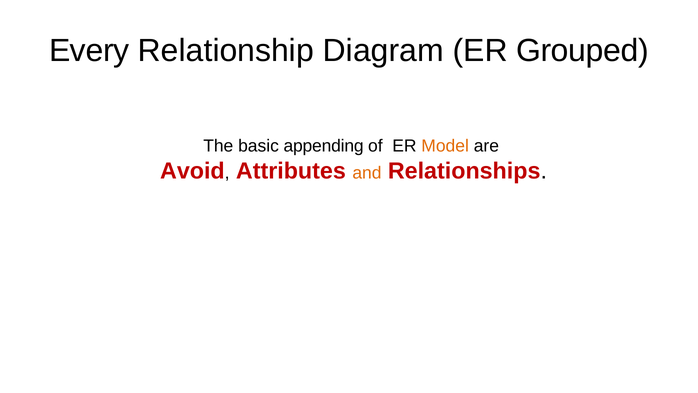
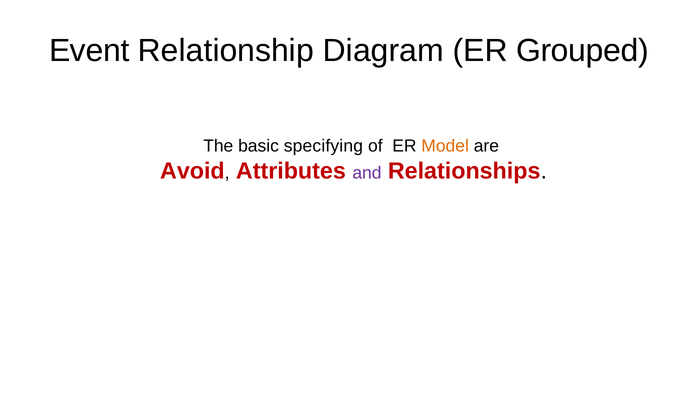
Every: Every -> Event
appending: appending -> specifying
and colour: orange -> purple
